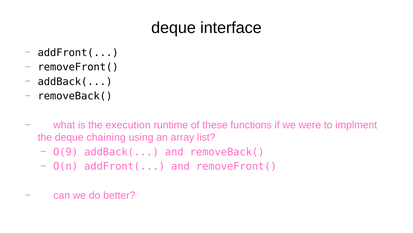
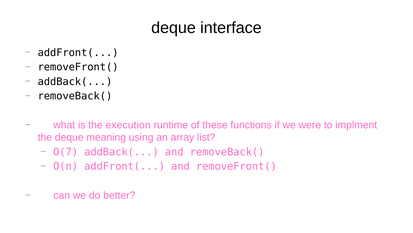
chaining: chaining -> meaning
O(9: O(9 -> O(7
